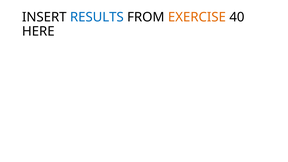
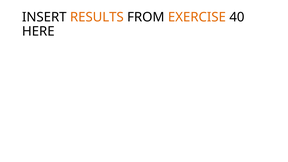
RESULTS colour: blue -> orange
